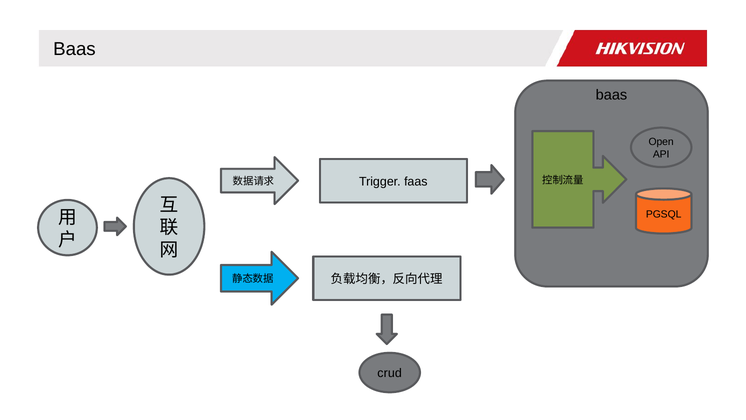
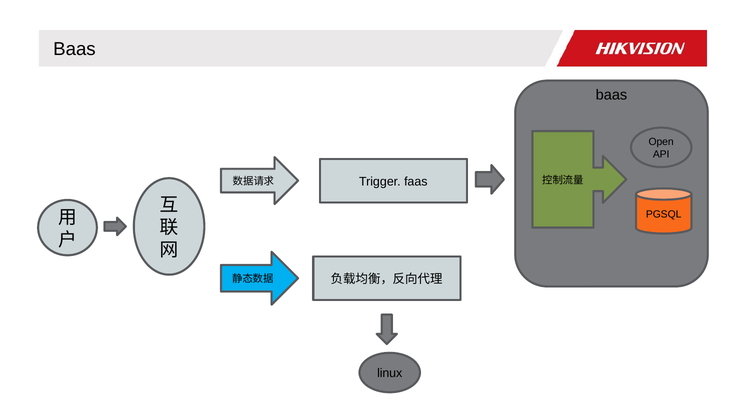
crud: crud -> linux
